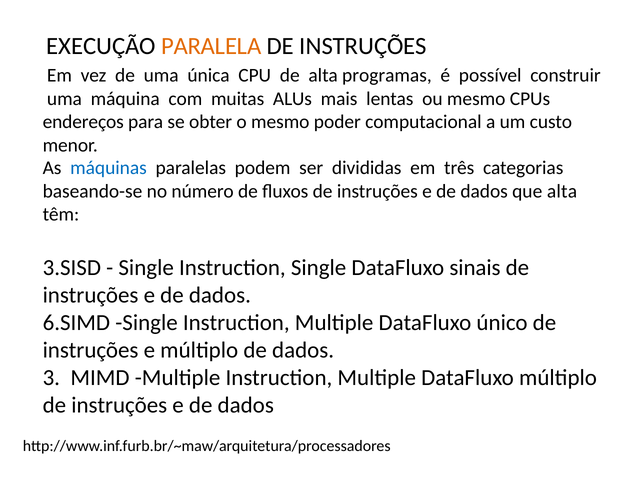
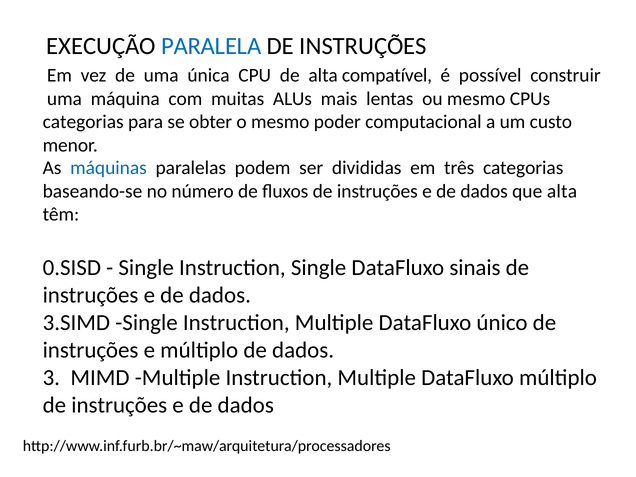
PARALELA colour: orange -> blue
programas: programas -> compatível
endereços at (83, 122): endereços -> categorias
3.SISD: 3.SISD -> 0.SISD
6.SIMD: 6.SIMD -> 3.SIMD
